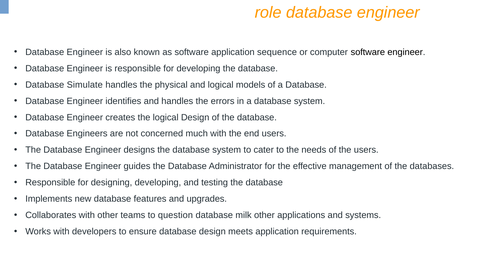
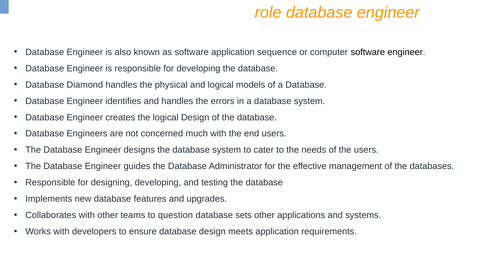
Simulate: Simulate -> Diamond
milk: milk -> sets
